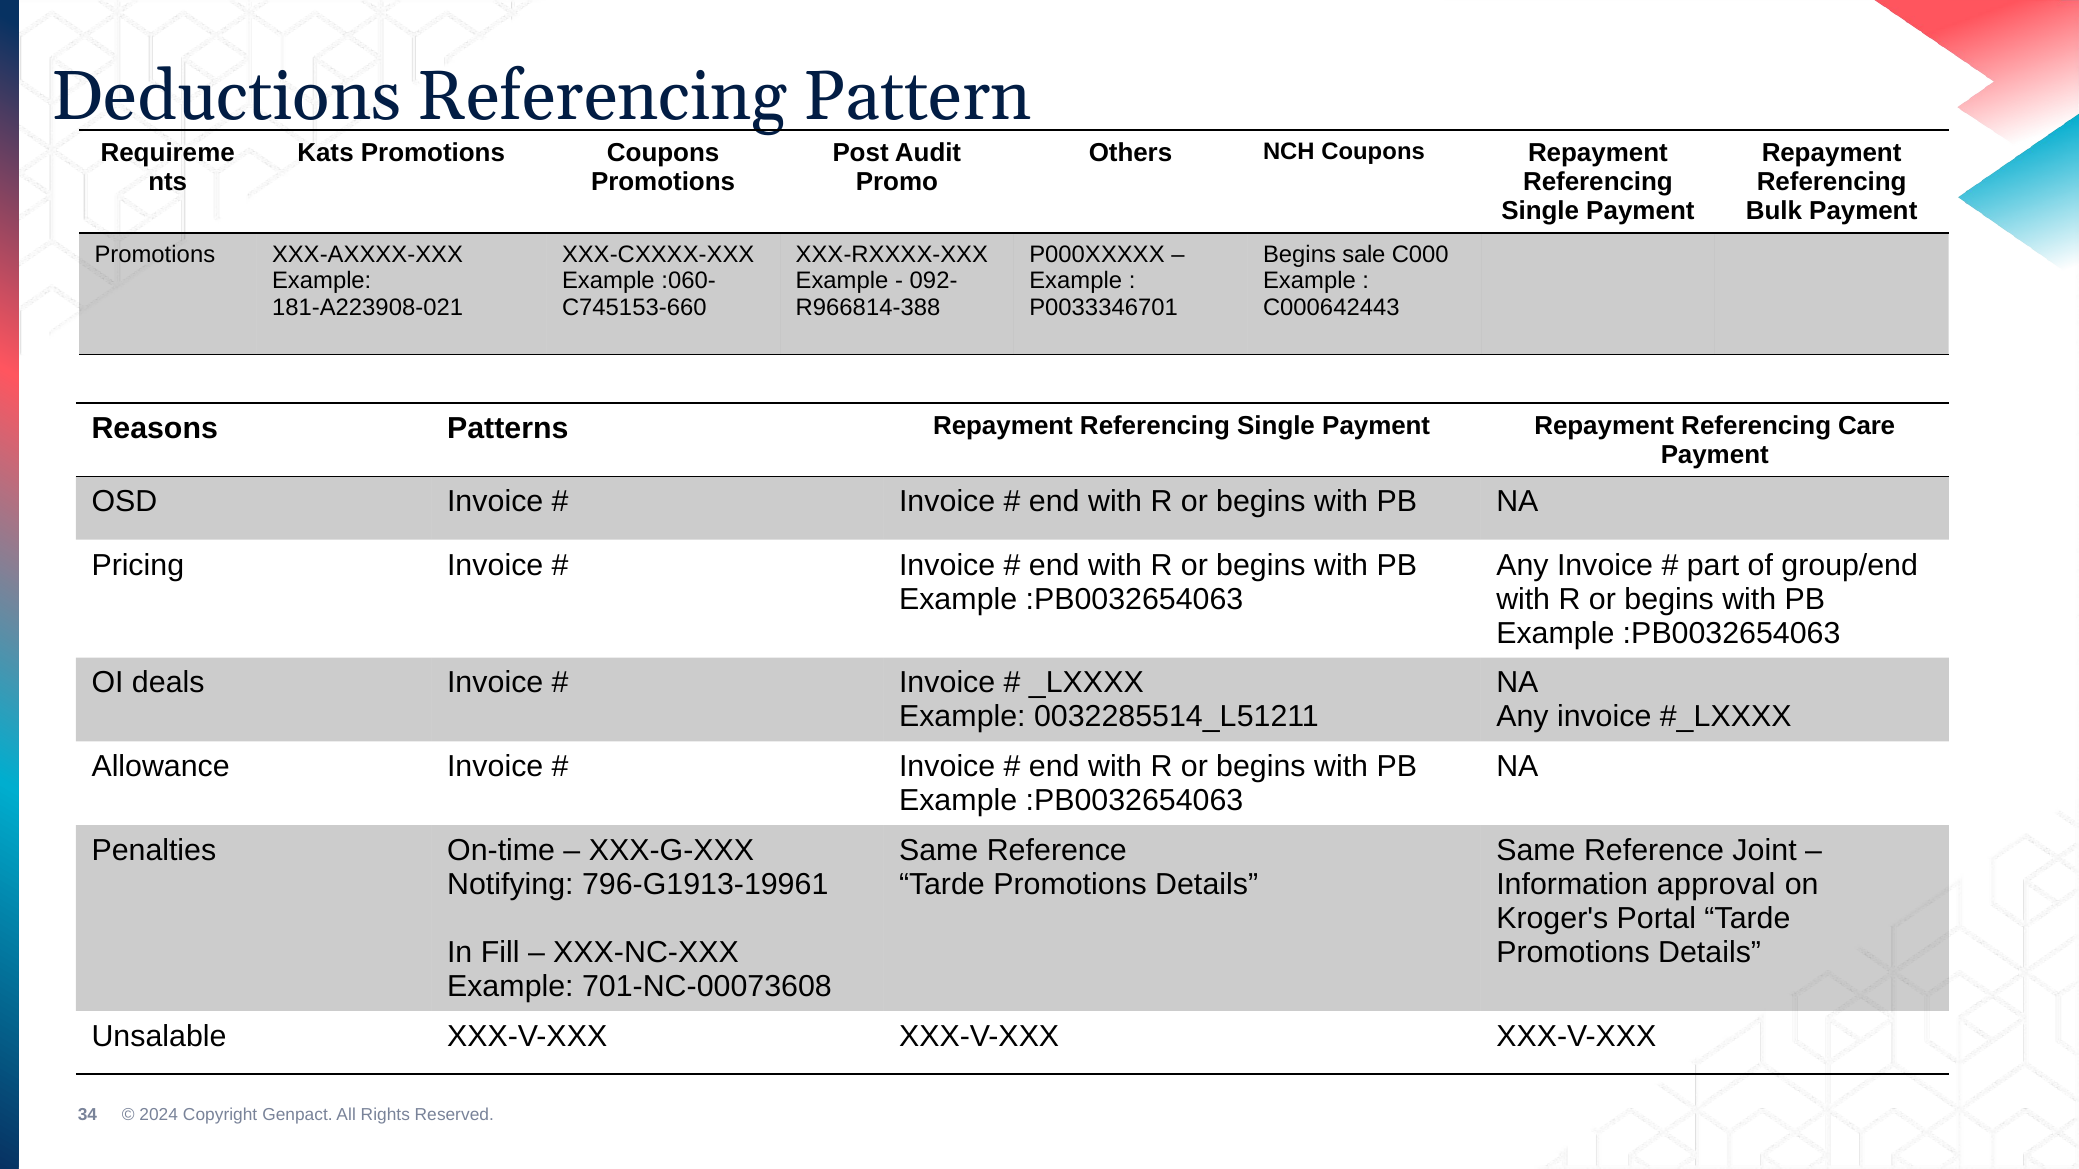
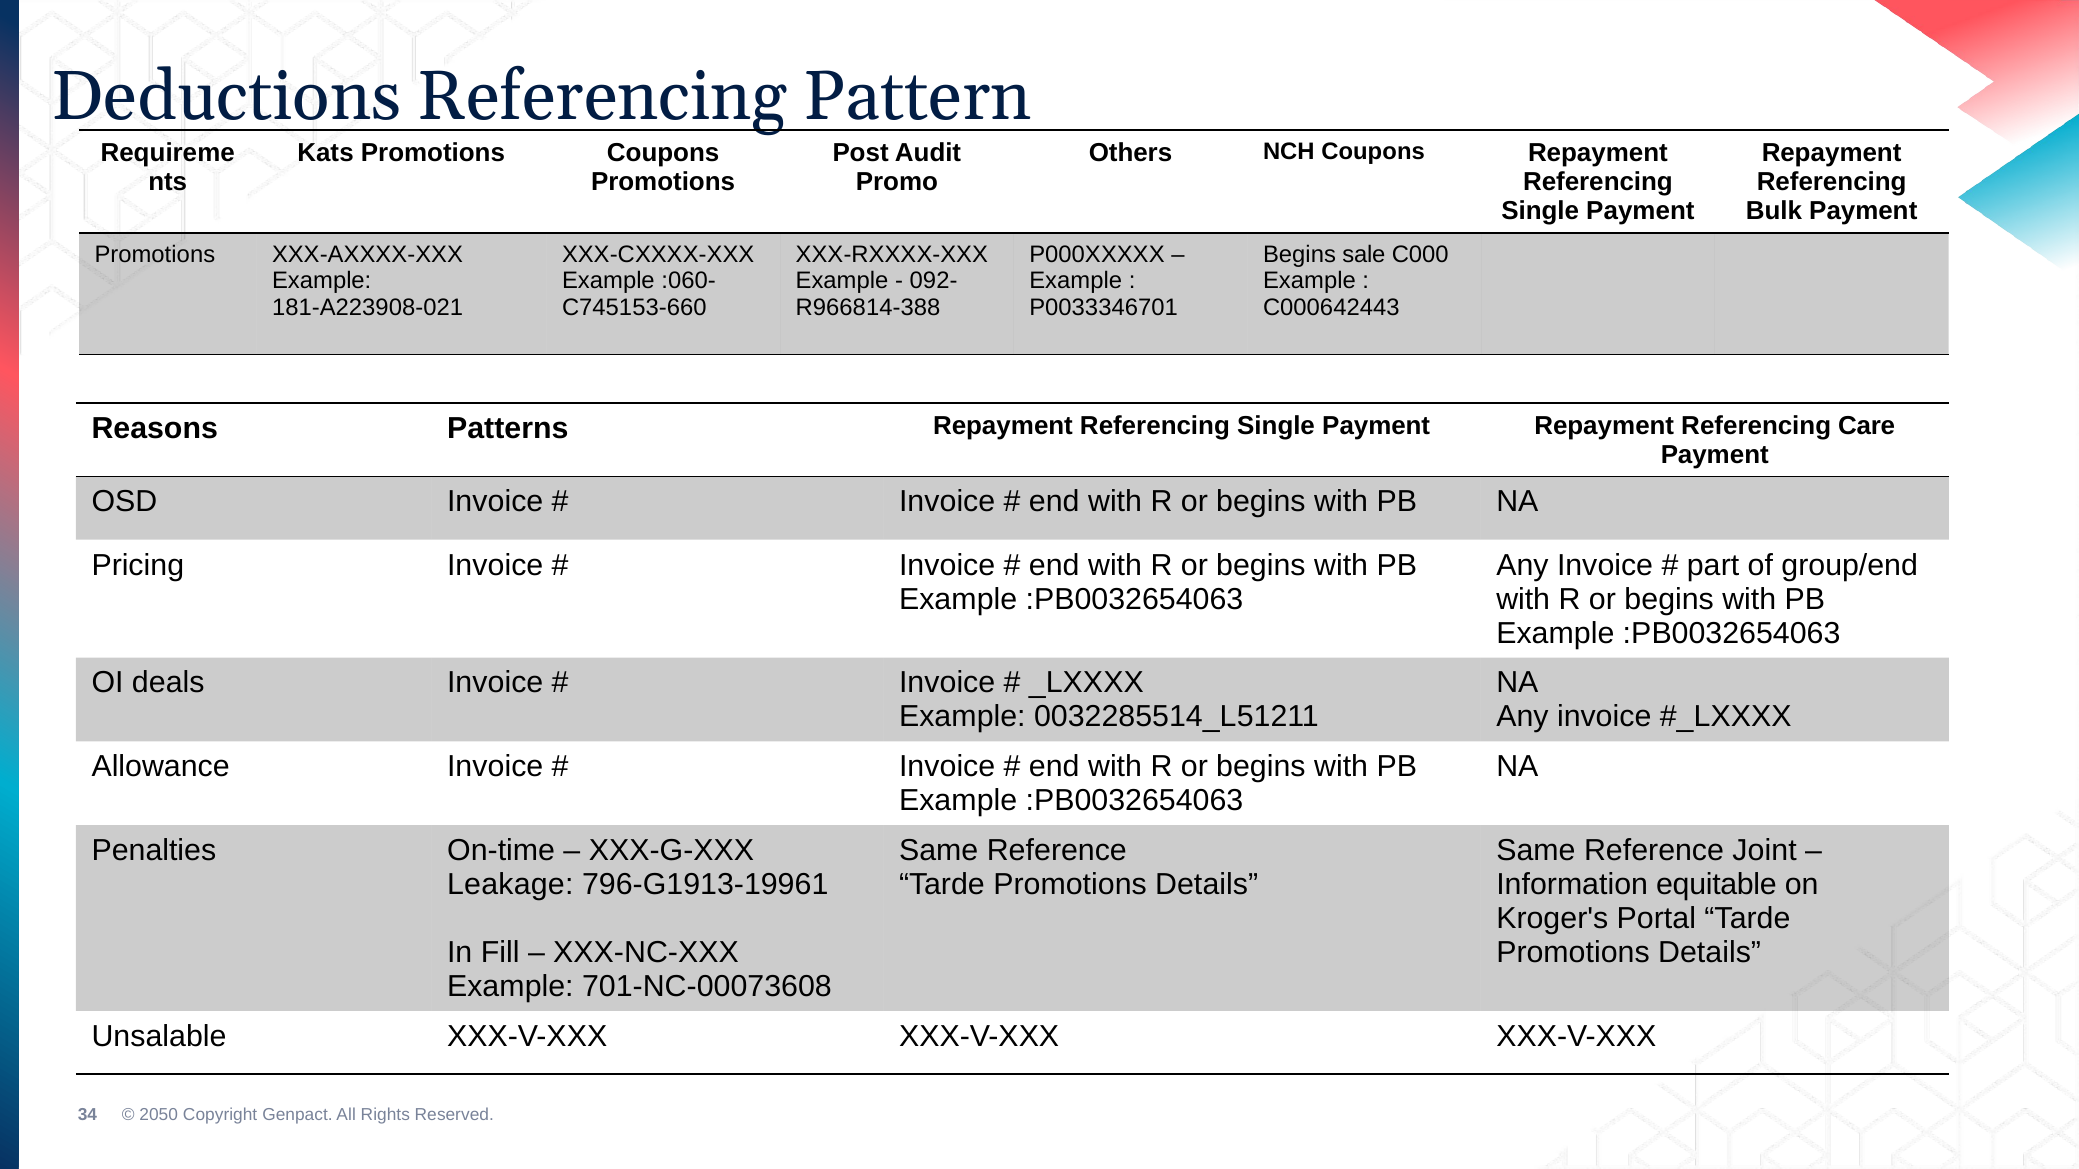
Notifying: Notifying -> Leakage
approval: approval -> equitable
2024: 2024 -> 2050
